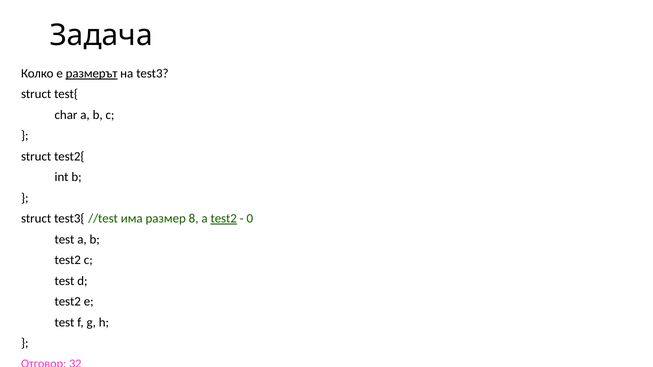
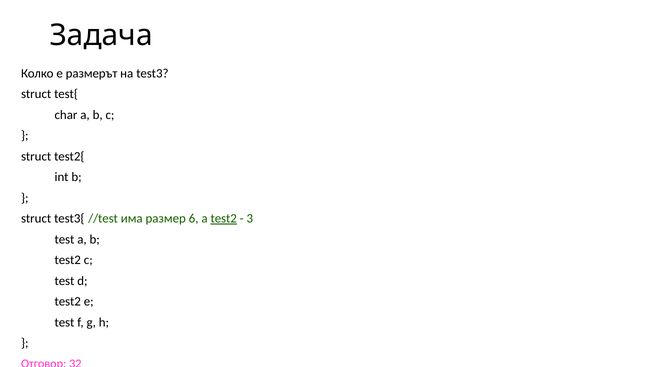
размерът underline: present -> none
8: 8 -> 6
0: 0 -> 3
